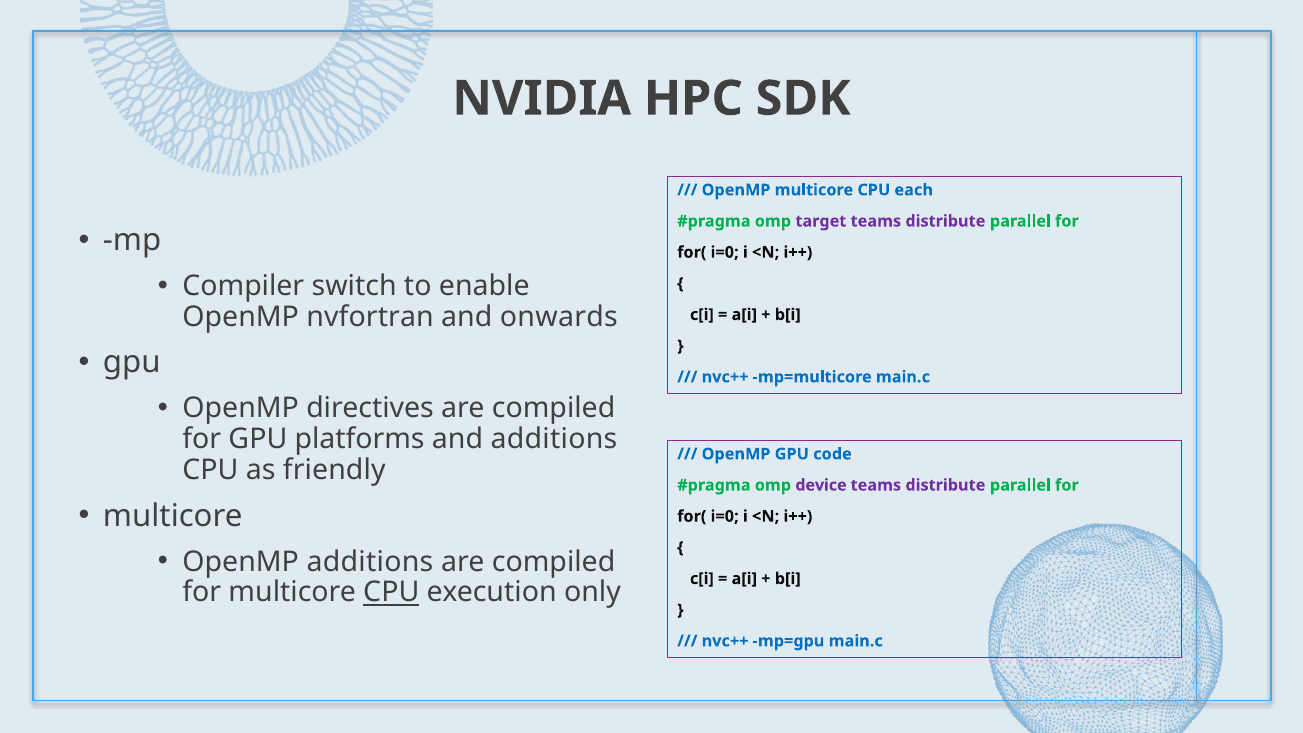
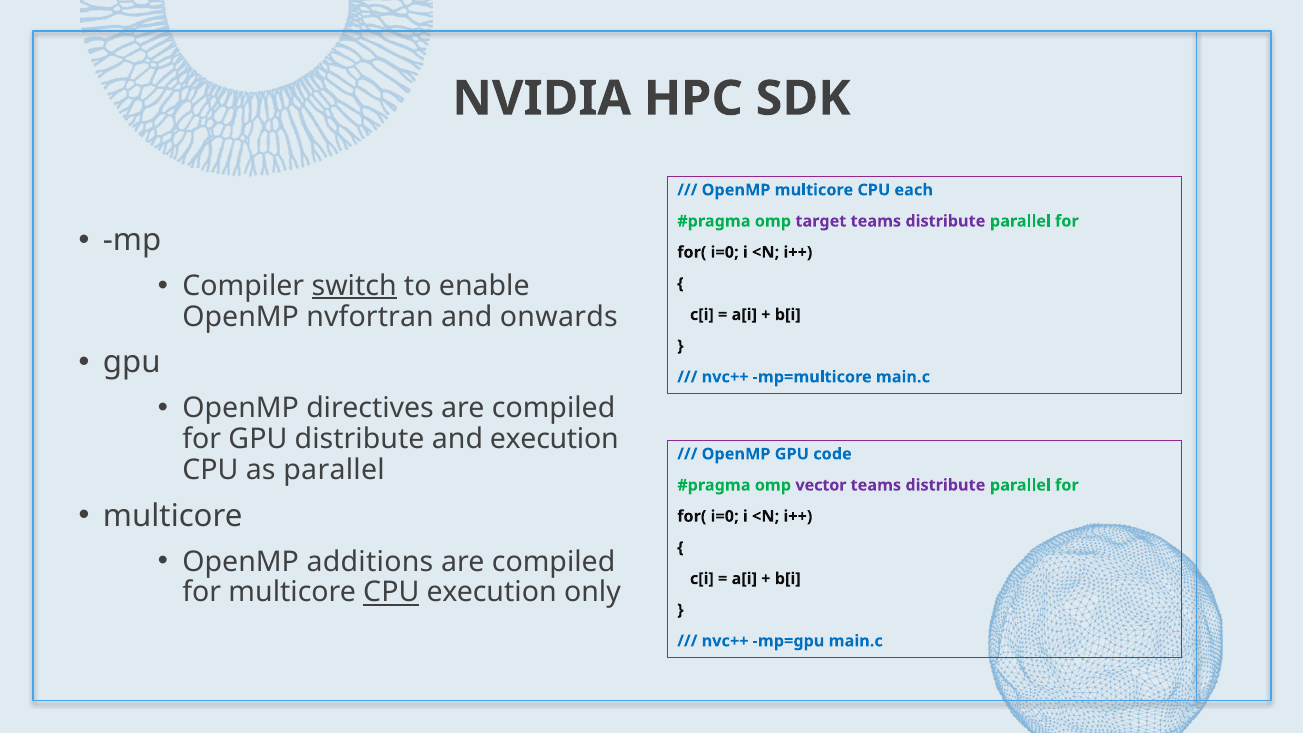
switch underline: none -> present
GPU platforms: platforms -> distribute
and additions: additions -> execution
as friendly: friendly -> parallel
device: device -> vector
